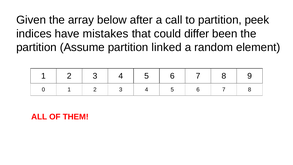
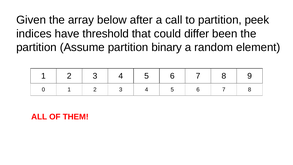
mistakes: mistakes -> threshold
linked: linked -> binary
